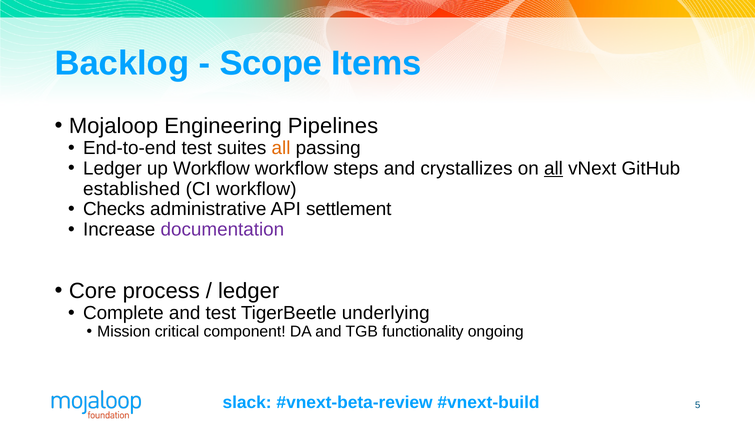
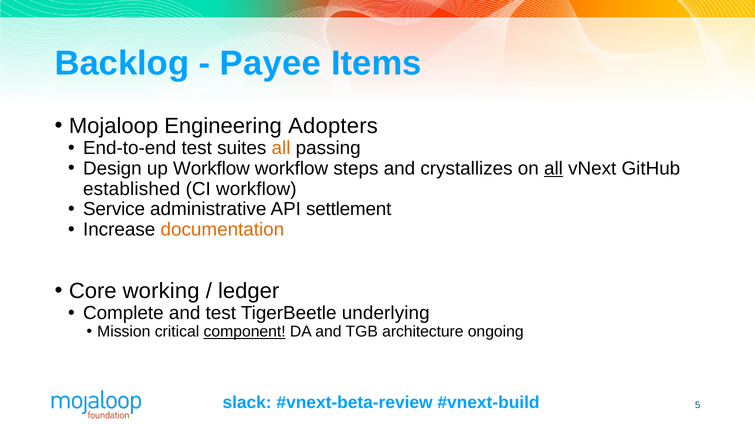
Scope: Scope -> Payee
Pipelines: Pipelines -> Adopters
Ledger at (112, 169): Ledger -> Design
Checks: Checks -> Service
documentation colour: purple -> orange
process: process -> working
component underline: none -> present
functionality: functionality -> architecture
